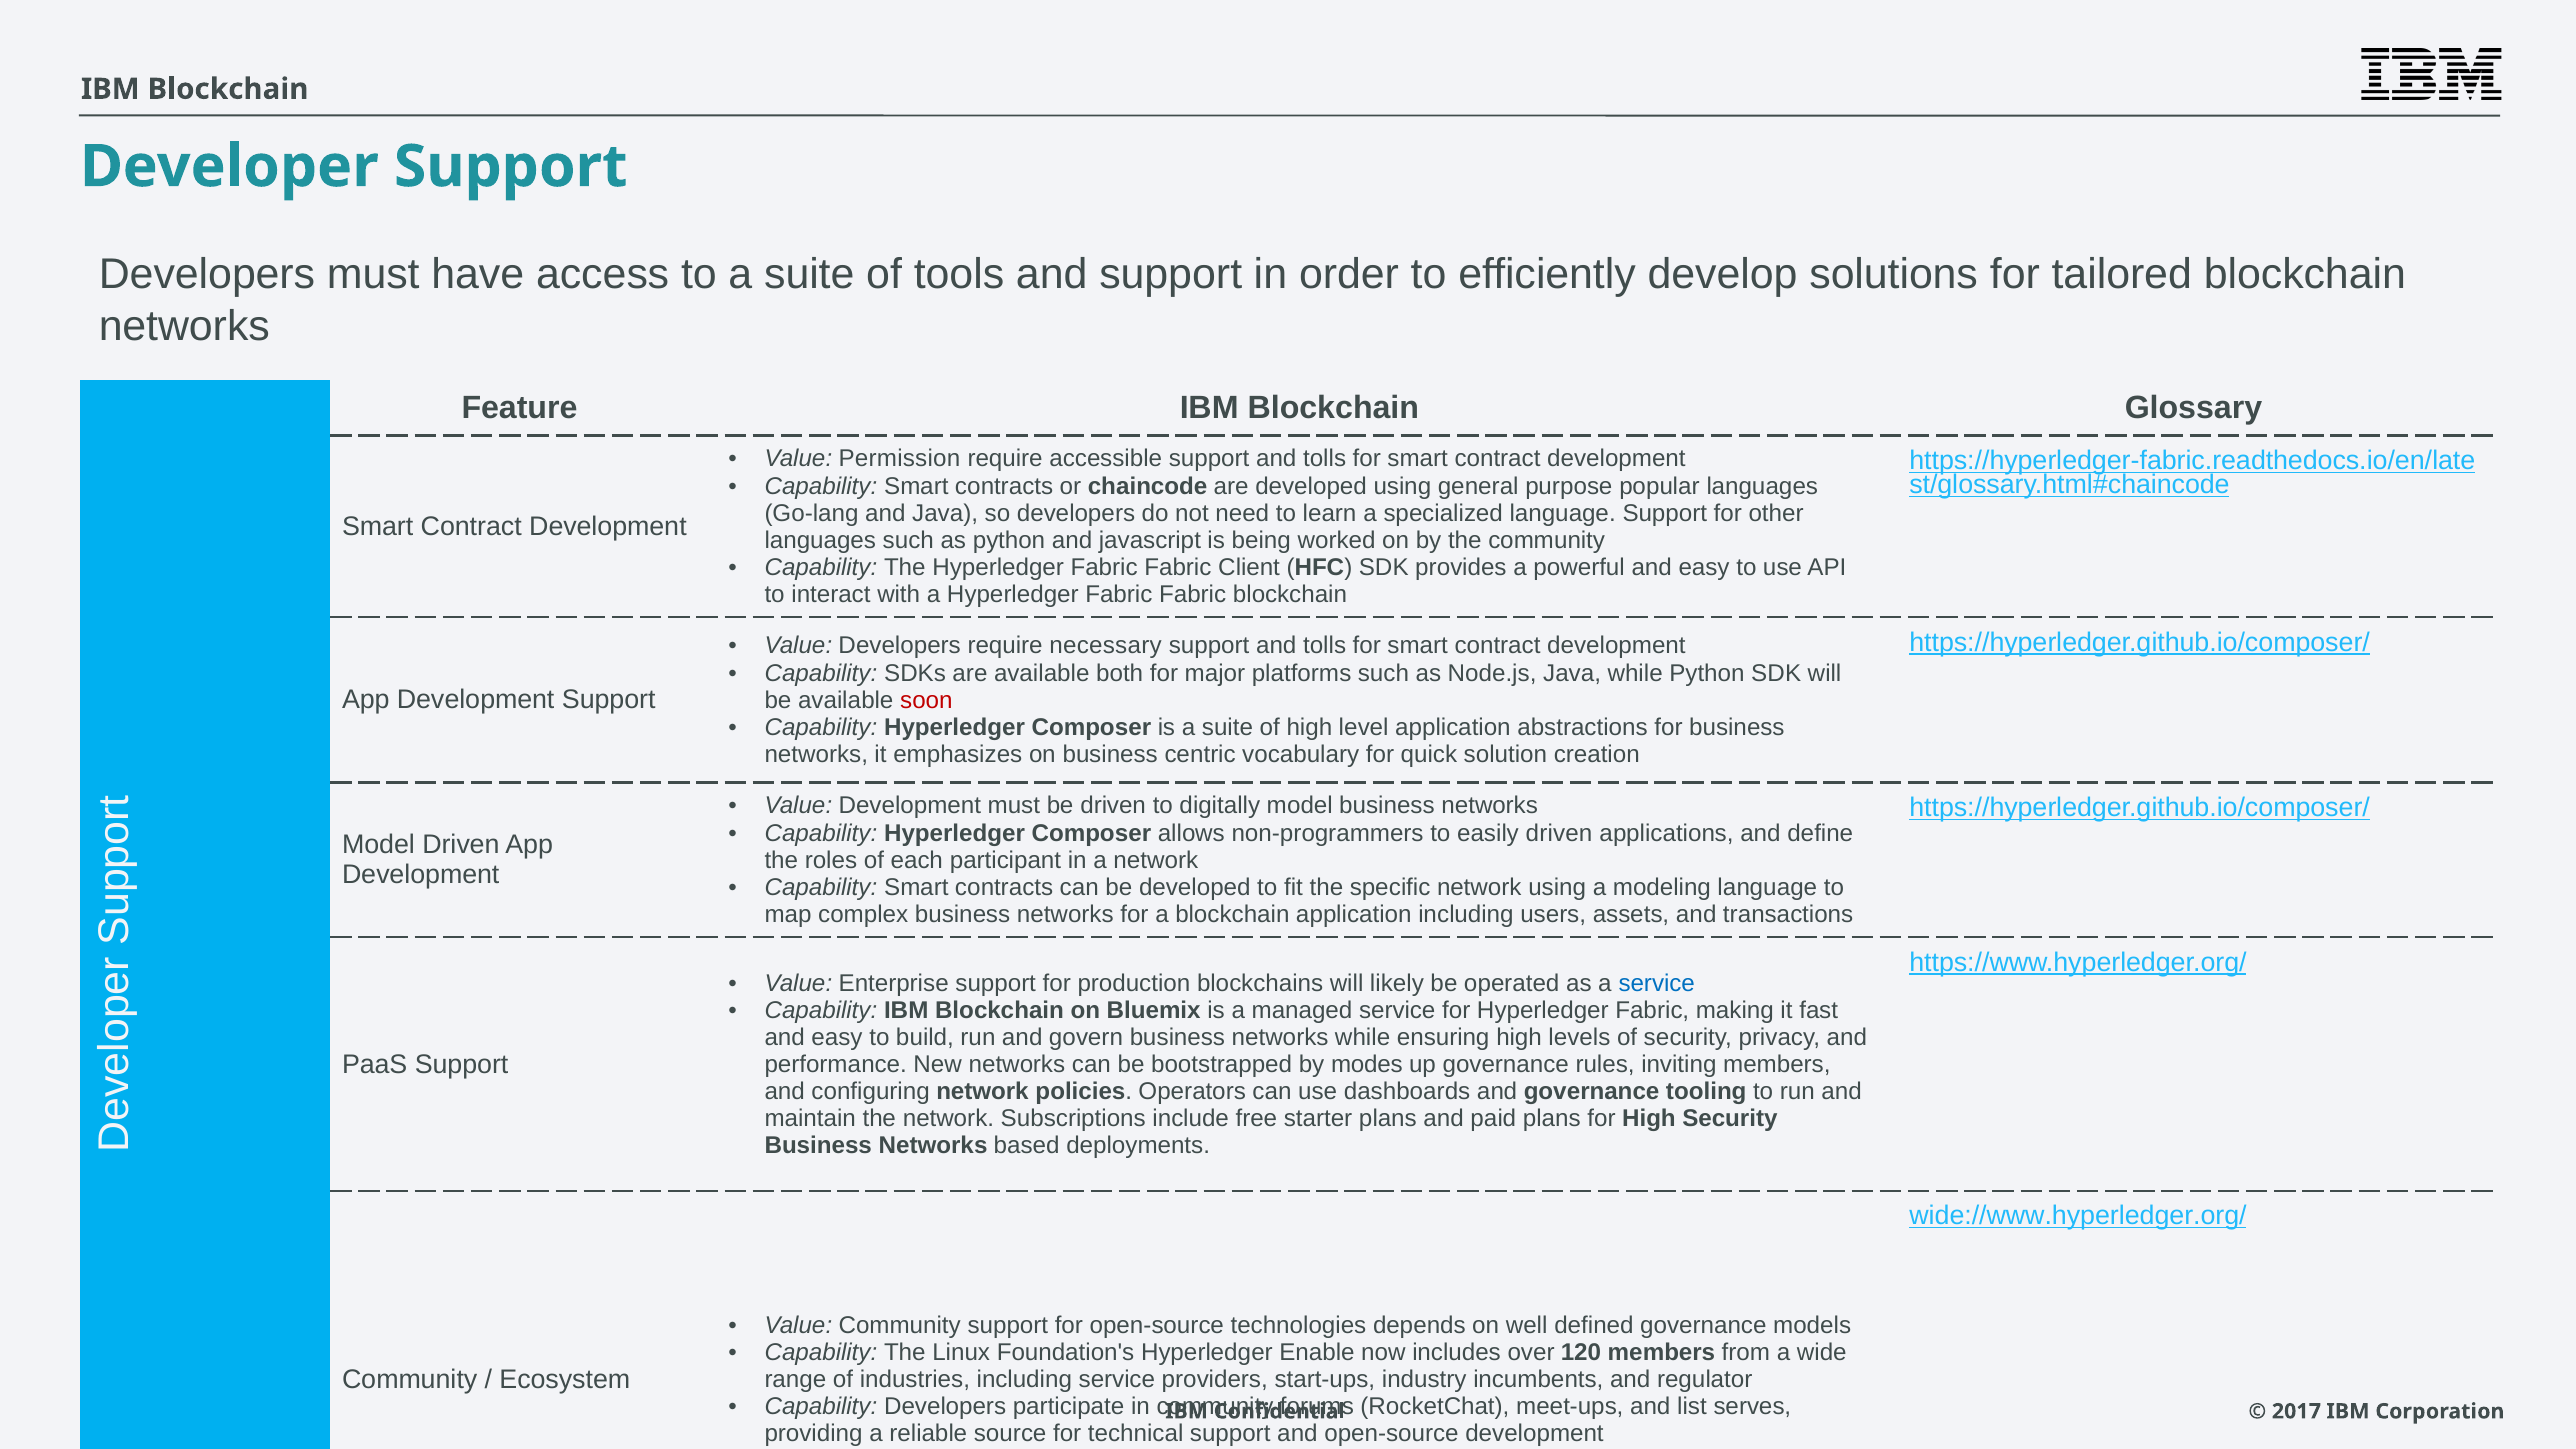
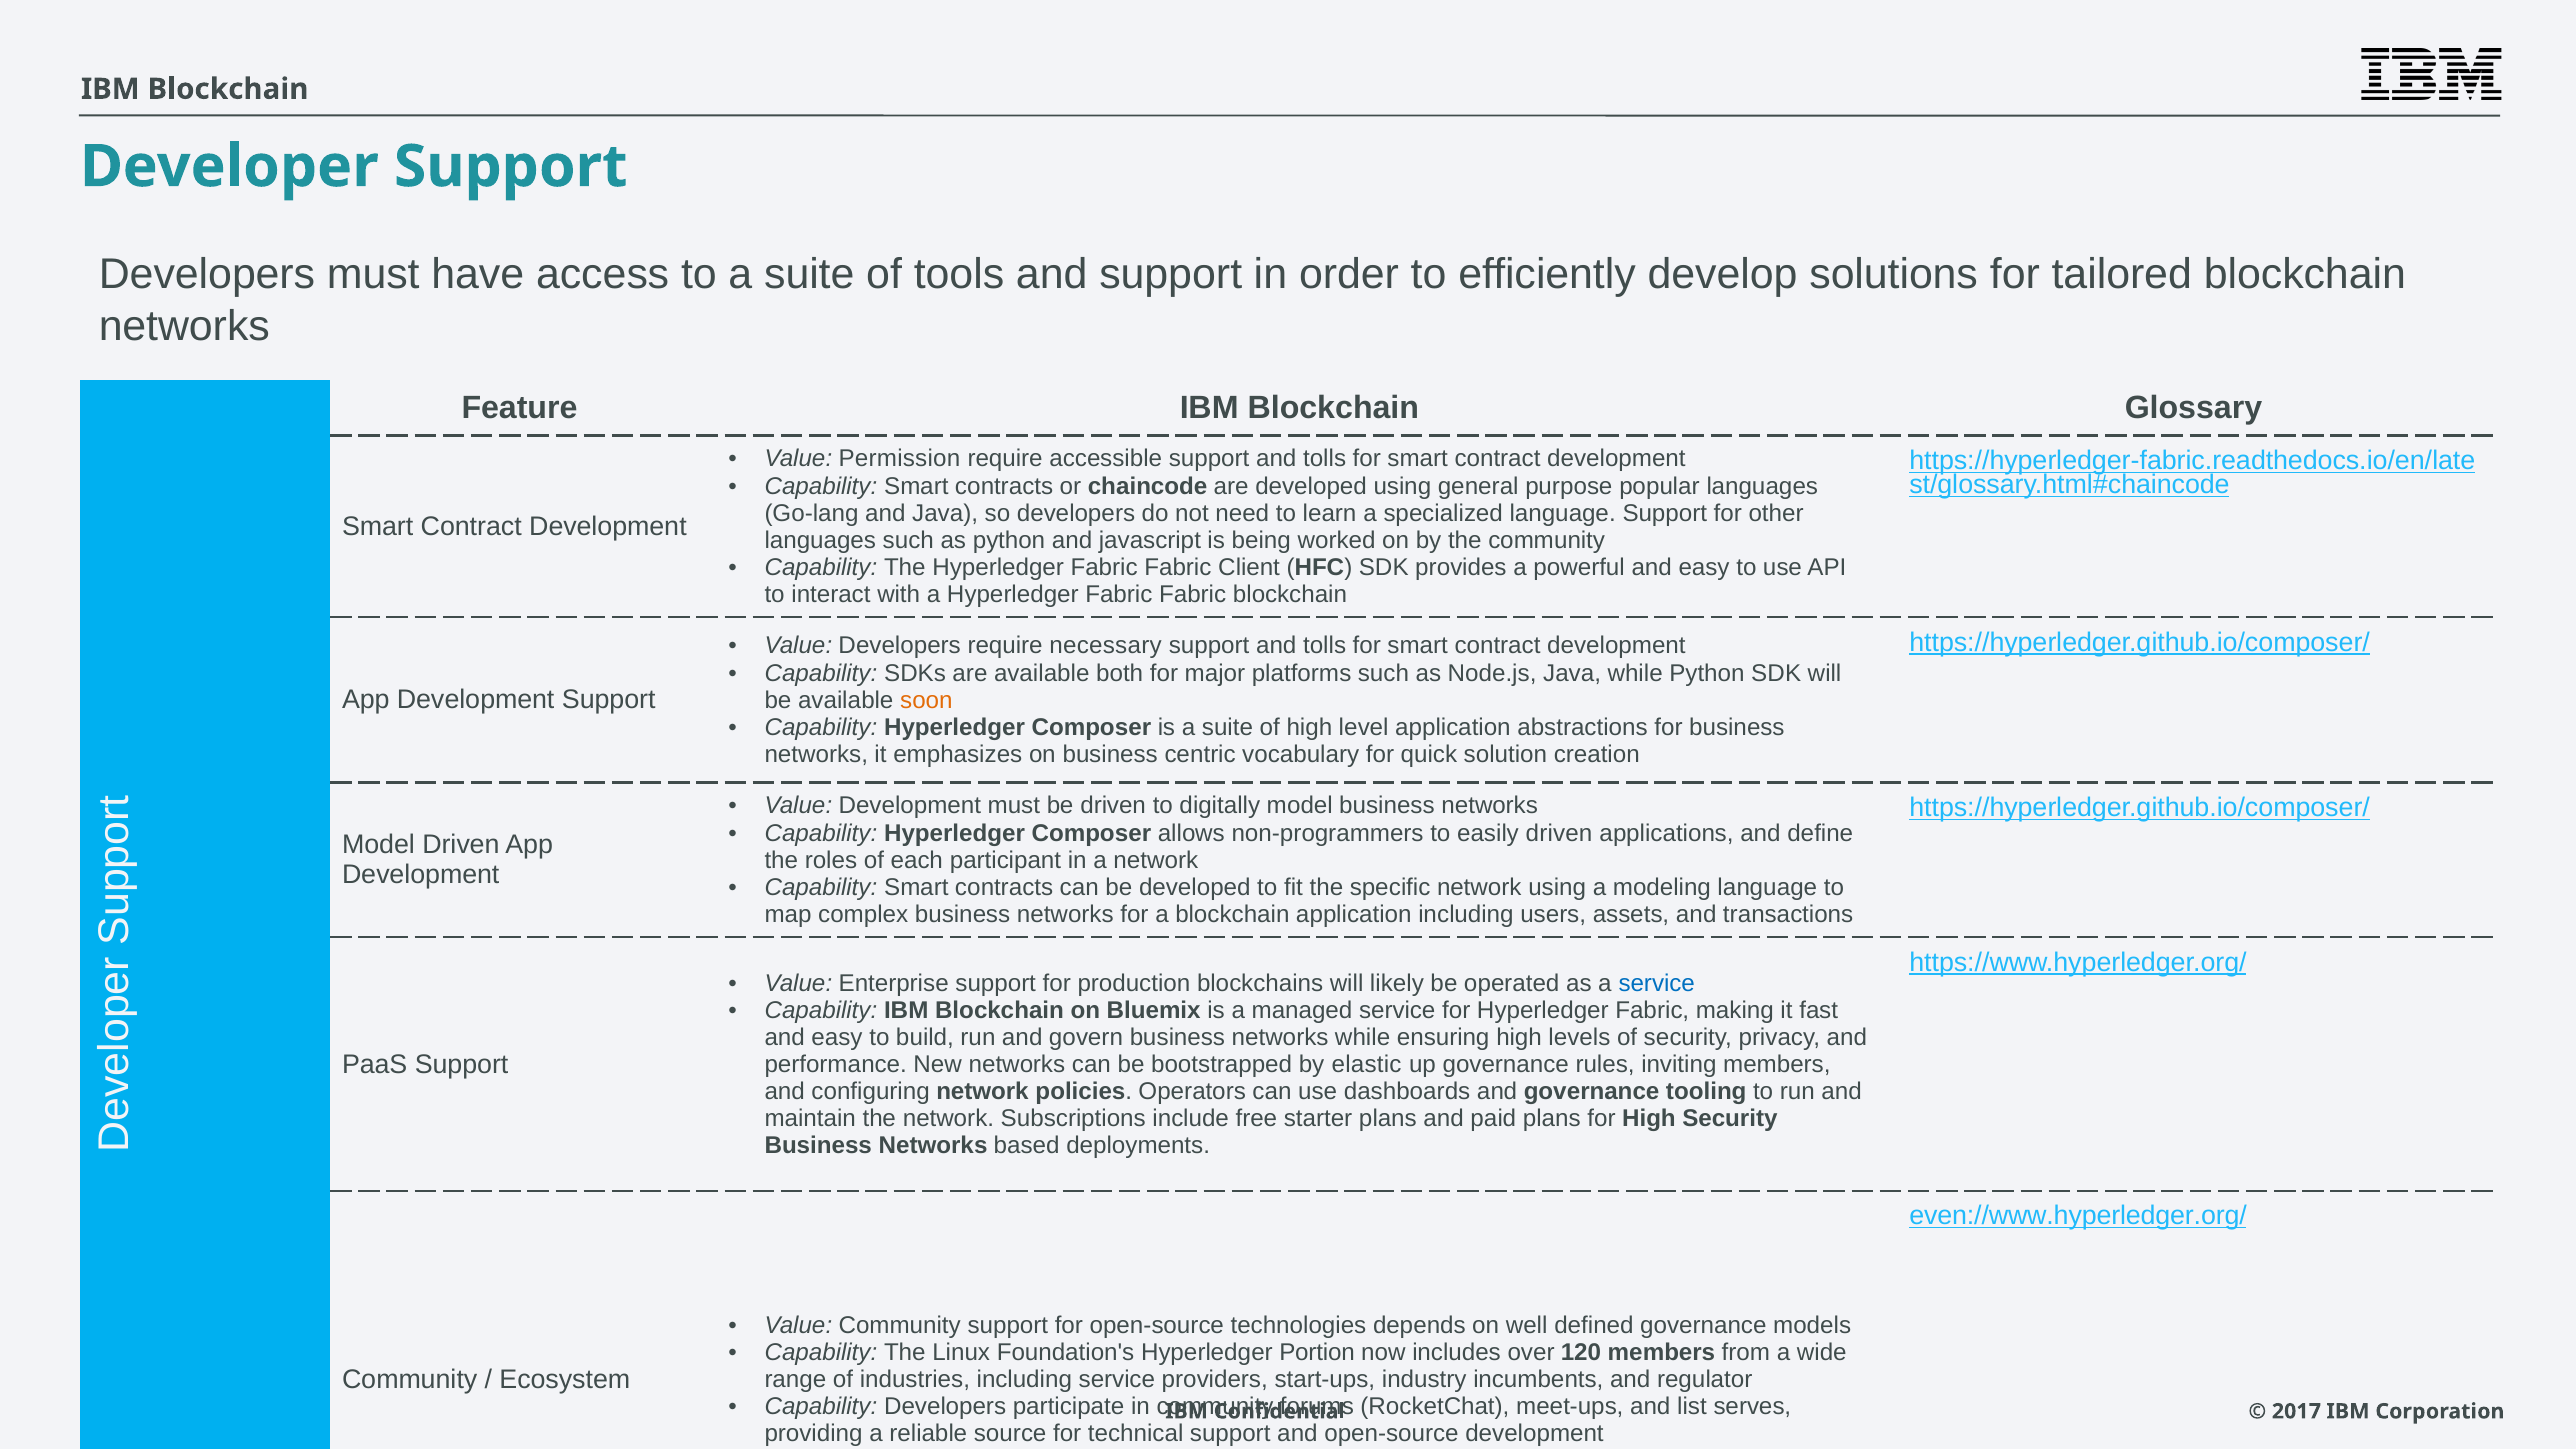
soon colour: red -> orange
modes: modes -> elastic
wide://www.hyperledger.org/: wide://www.hyperledger.org/ -> even://www.hyperledger.org/
Enable: Enable -> Portion
